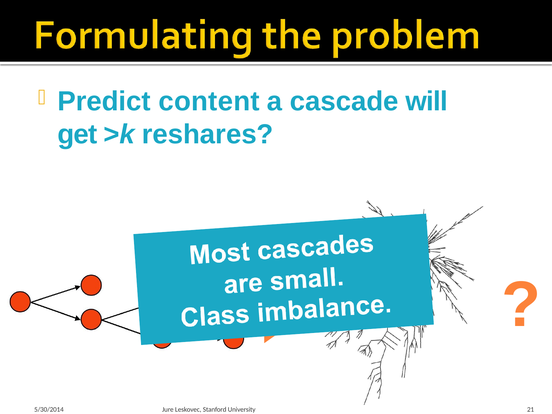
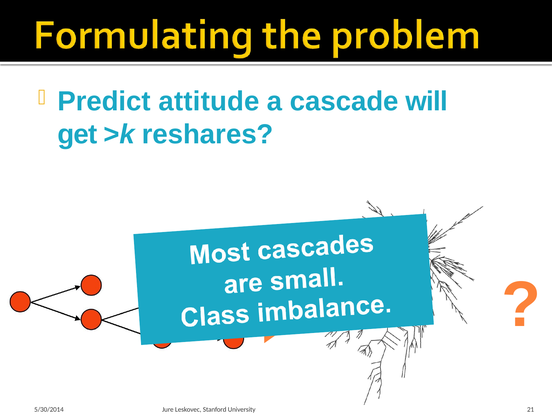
content: content -> attitude
